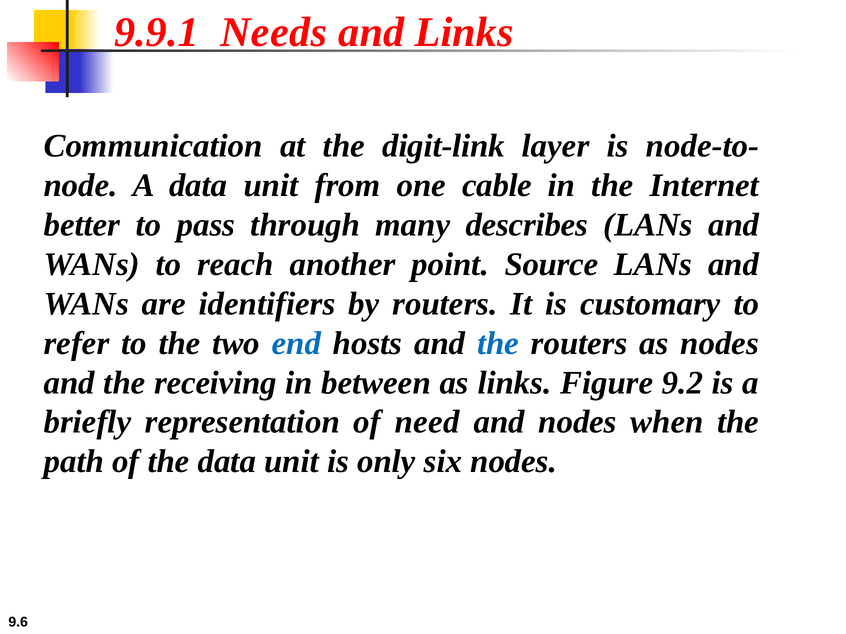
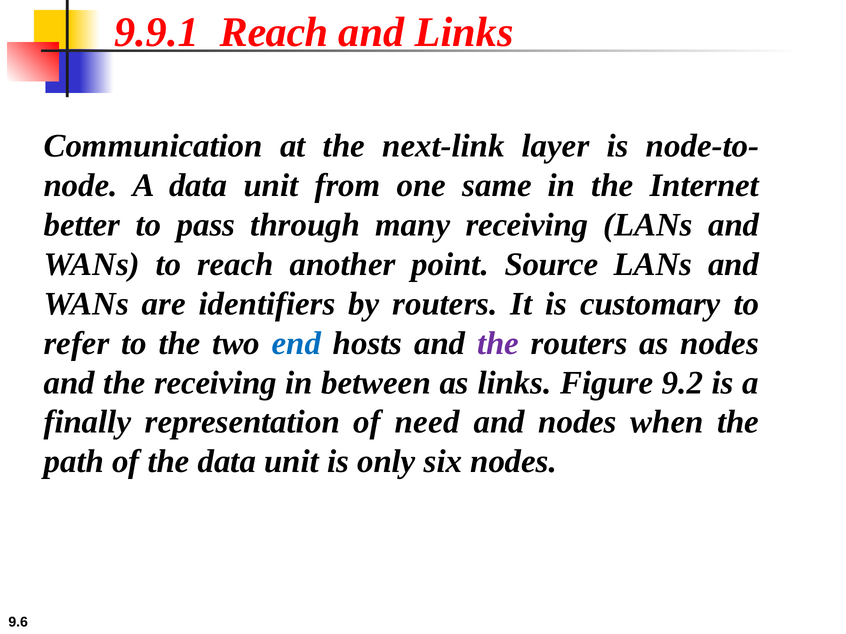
9.9.1 Needs: Needs -> Reach
digit-link: digit-link -> next-link
cable: cable -> same
many describes: describes -> receiving
the at (498, 343) colour: blue -> purple
briefly: briefly -> finally
